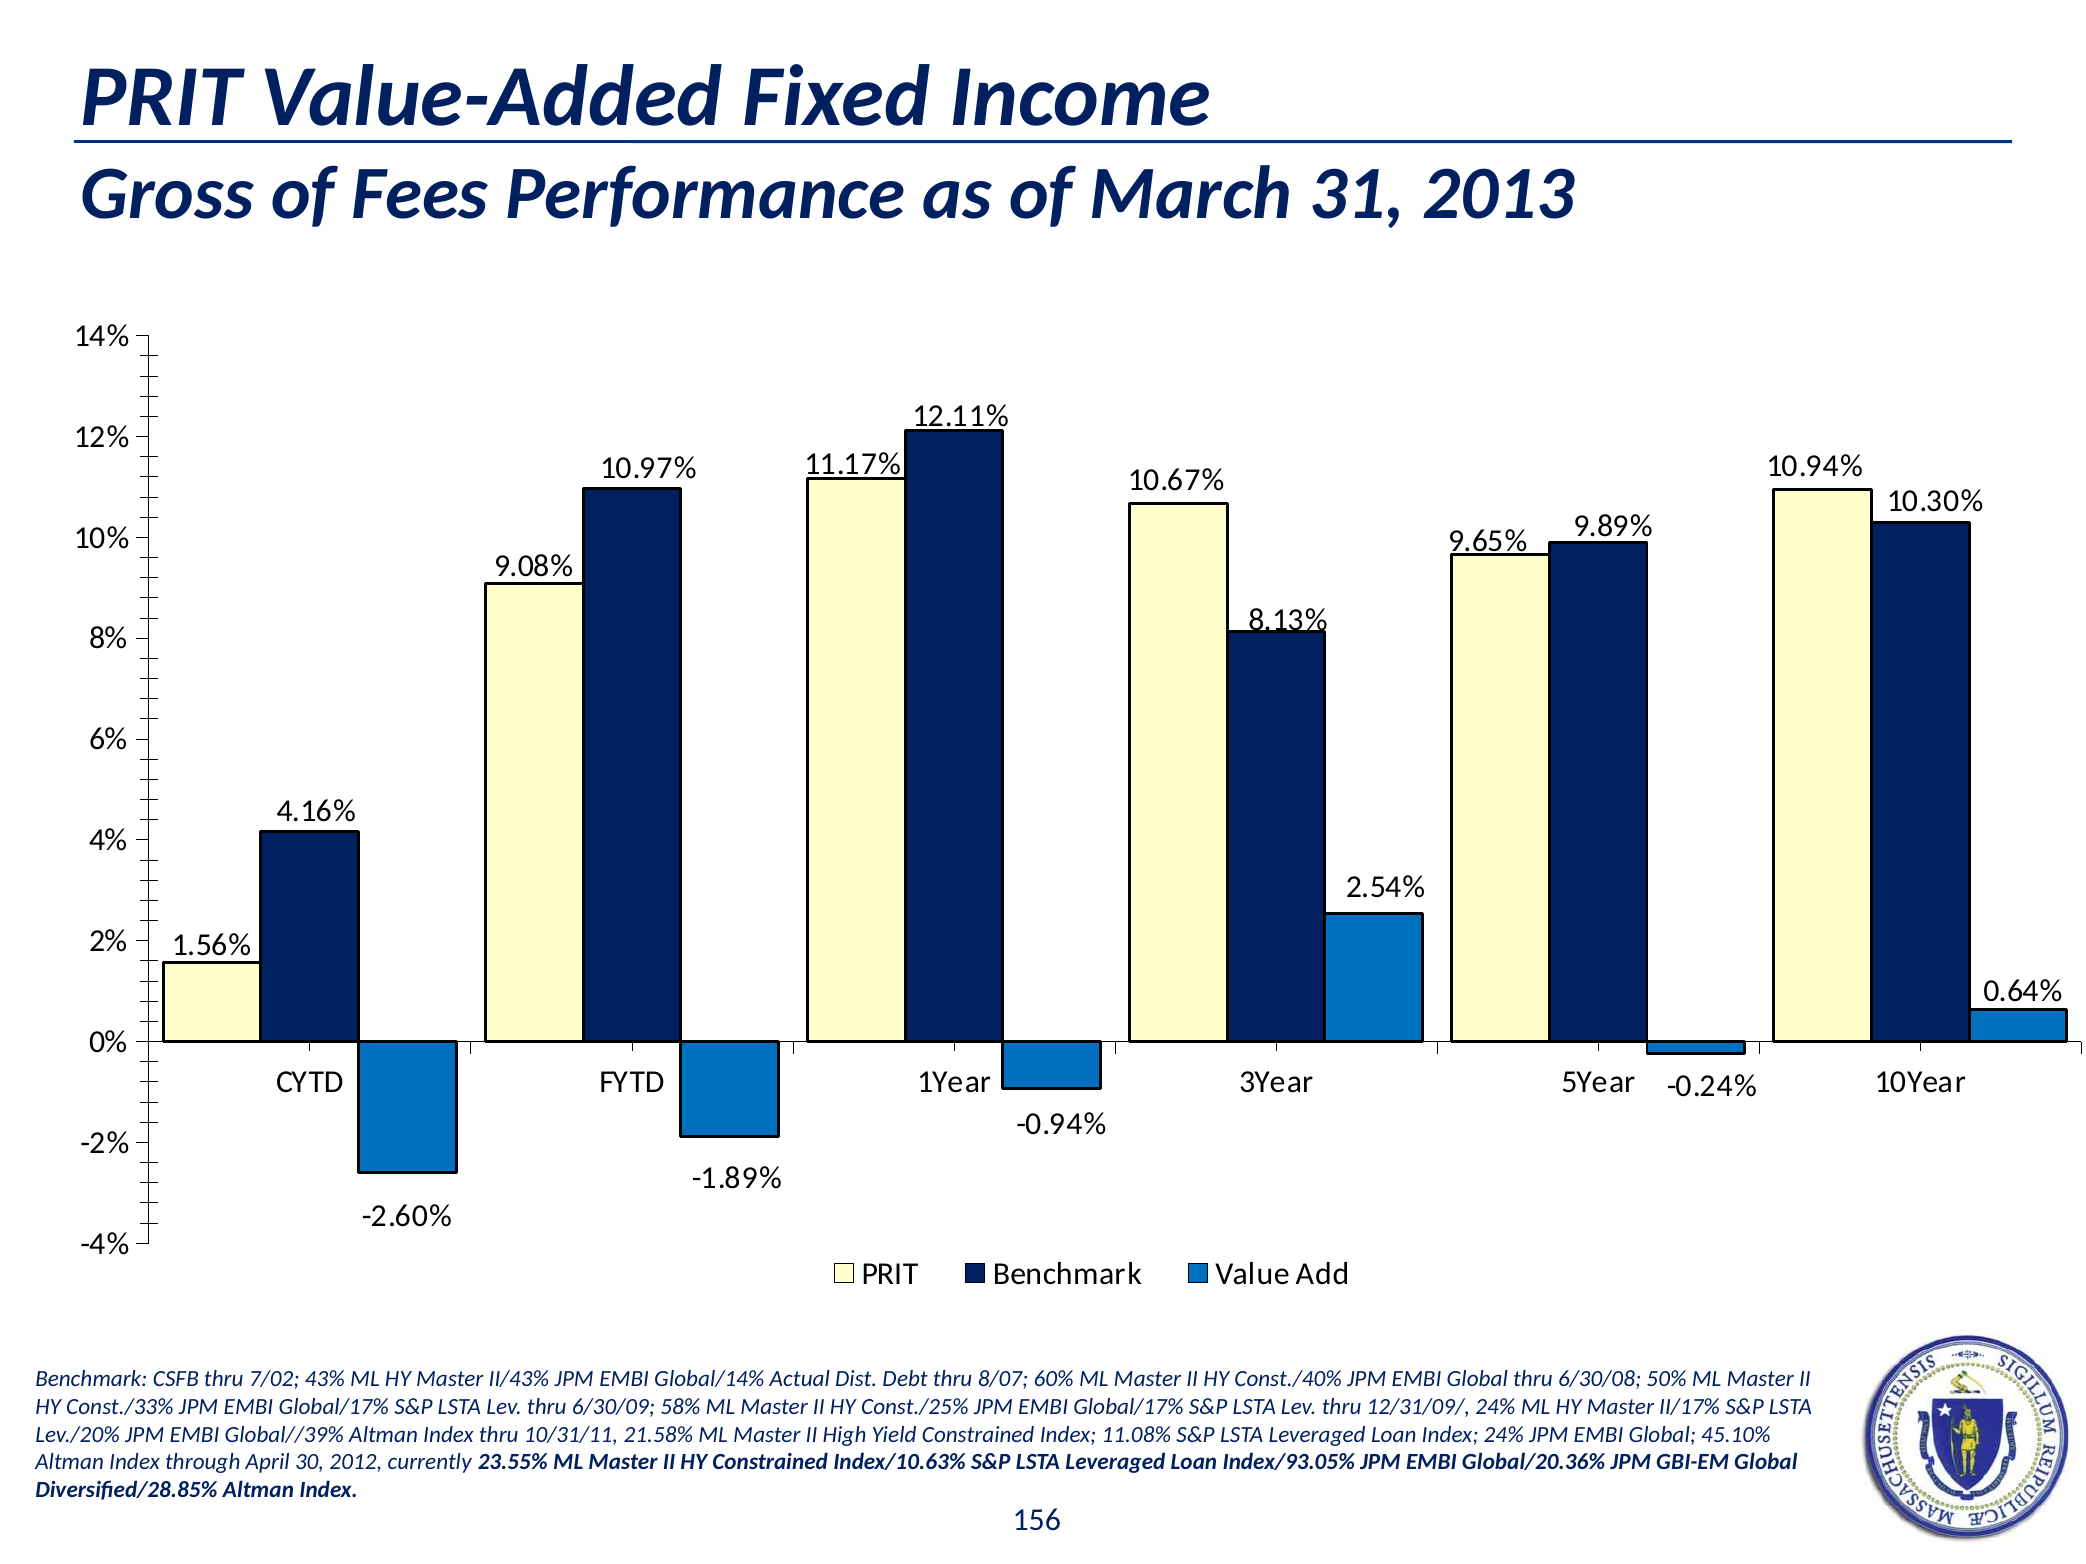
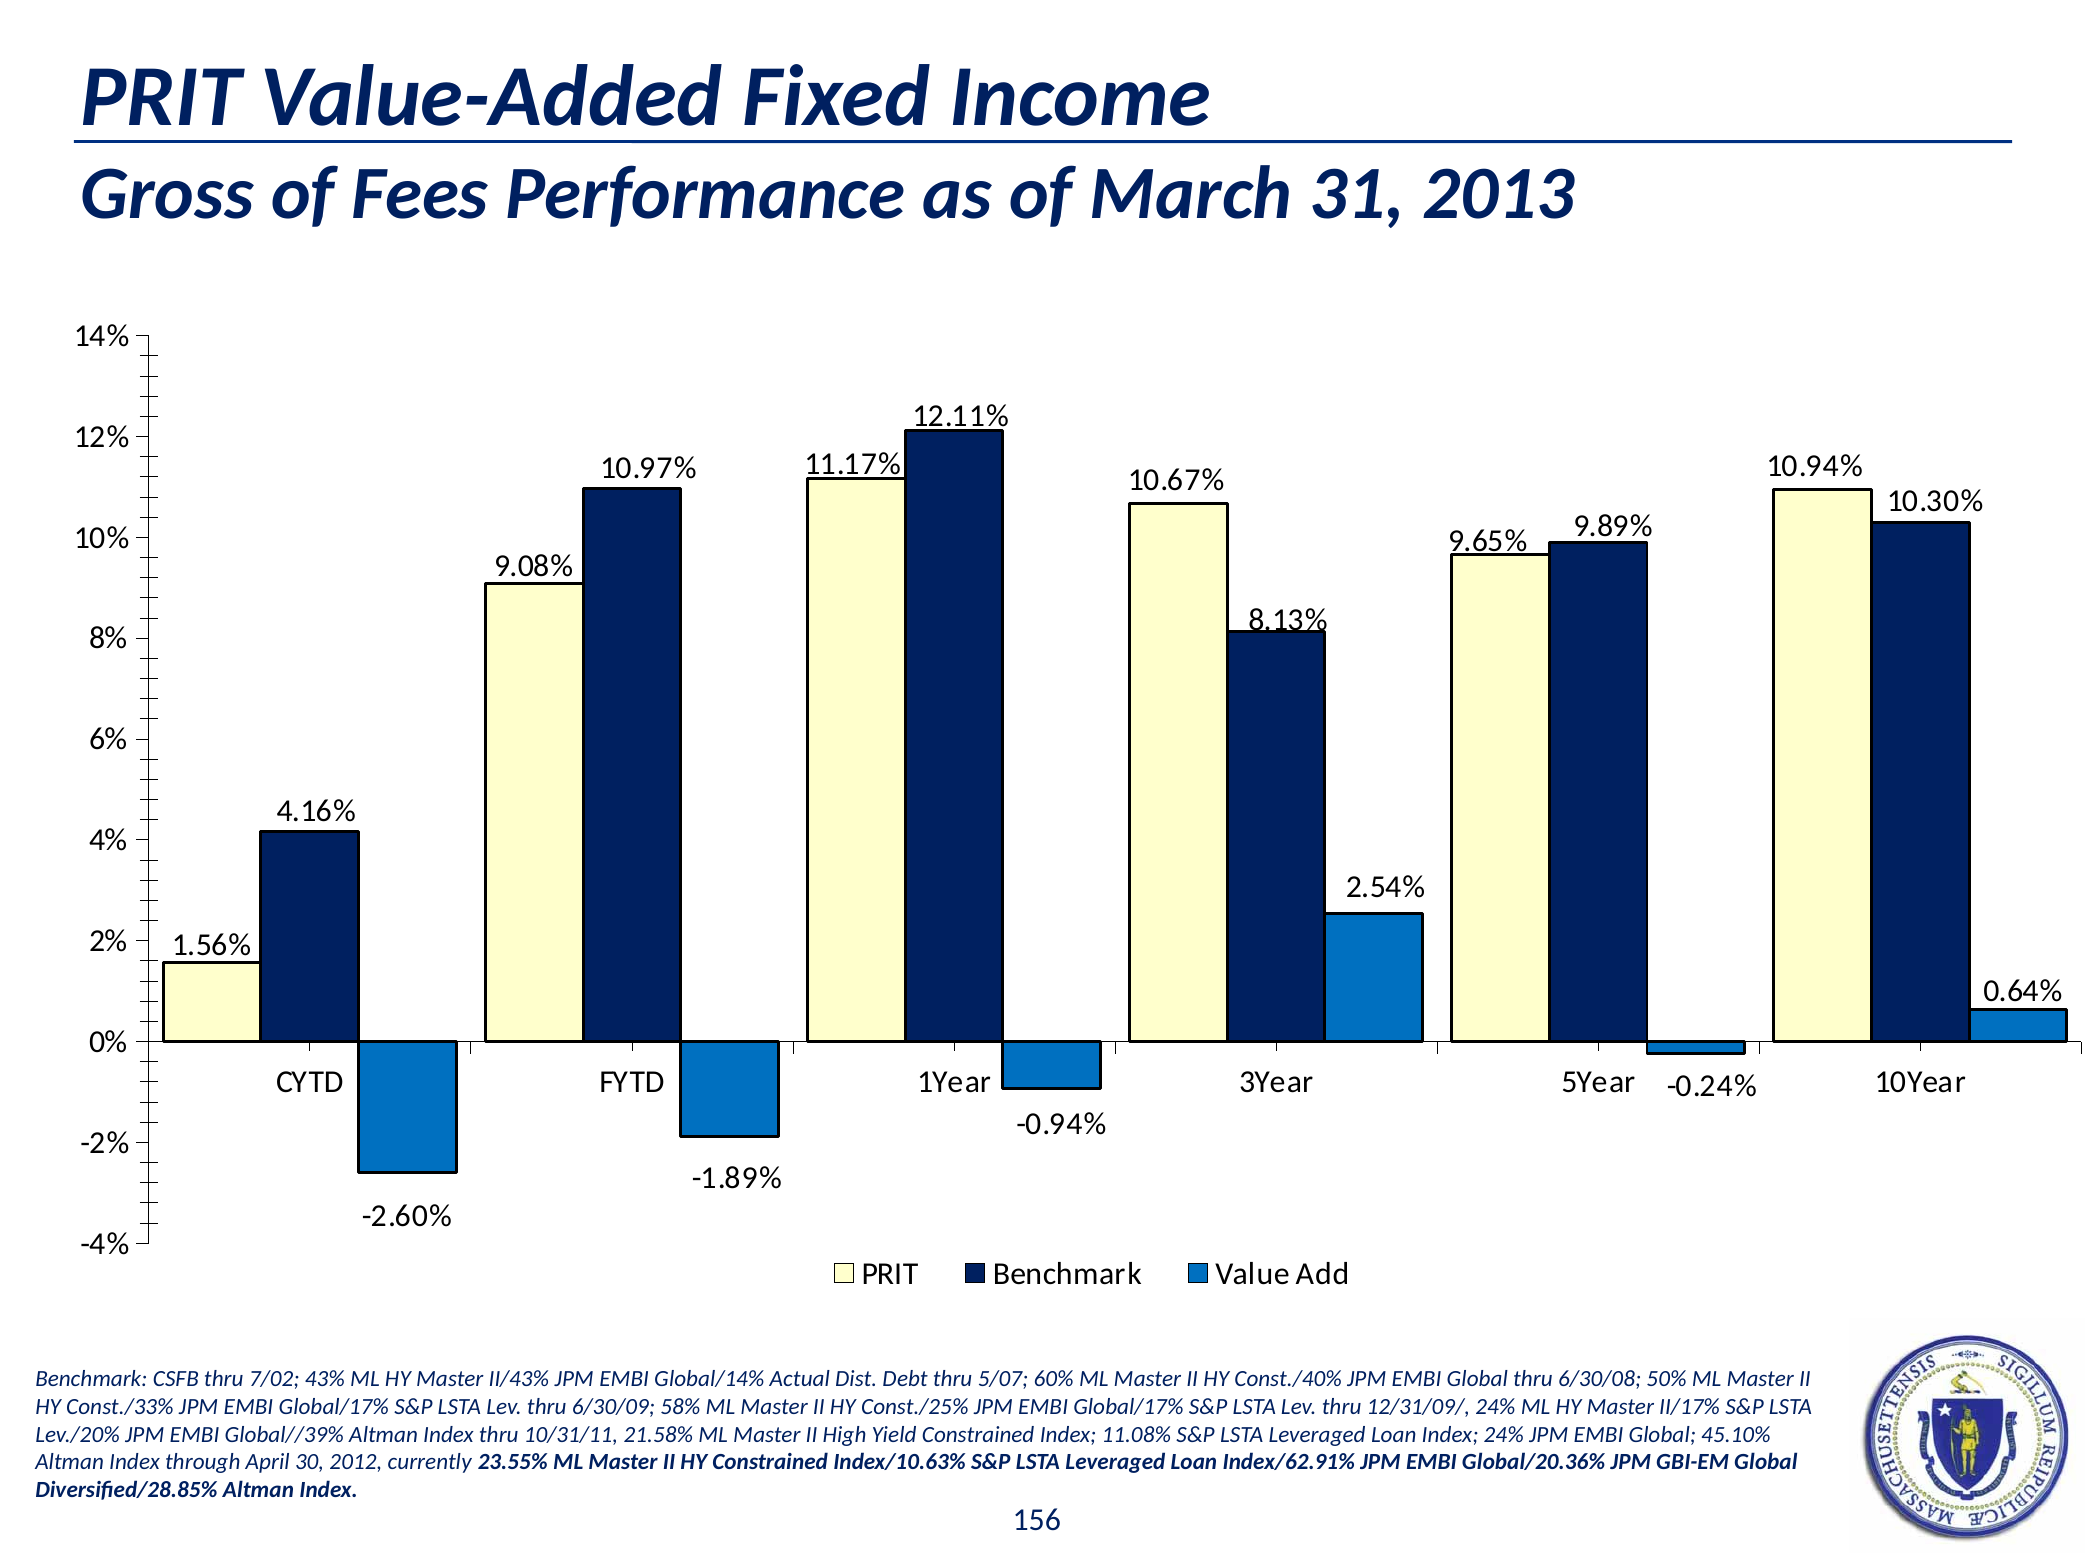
8/07: 8/07 -> 5/07
Index/93.05%: Index/93.05% -> Index/62.91%
